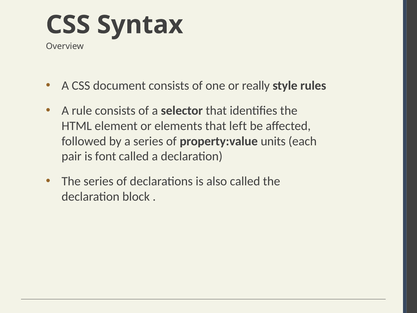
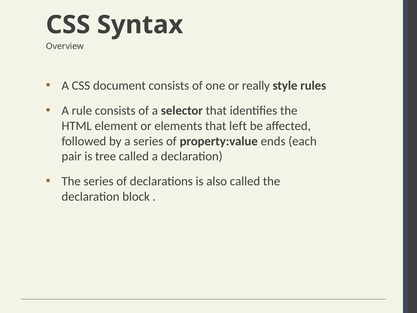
units: units -> ends
font: font -> tree
